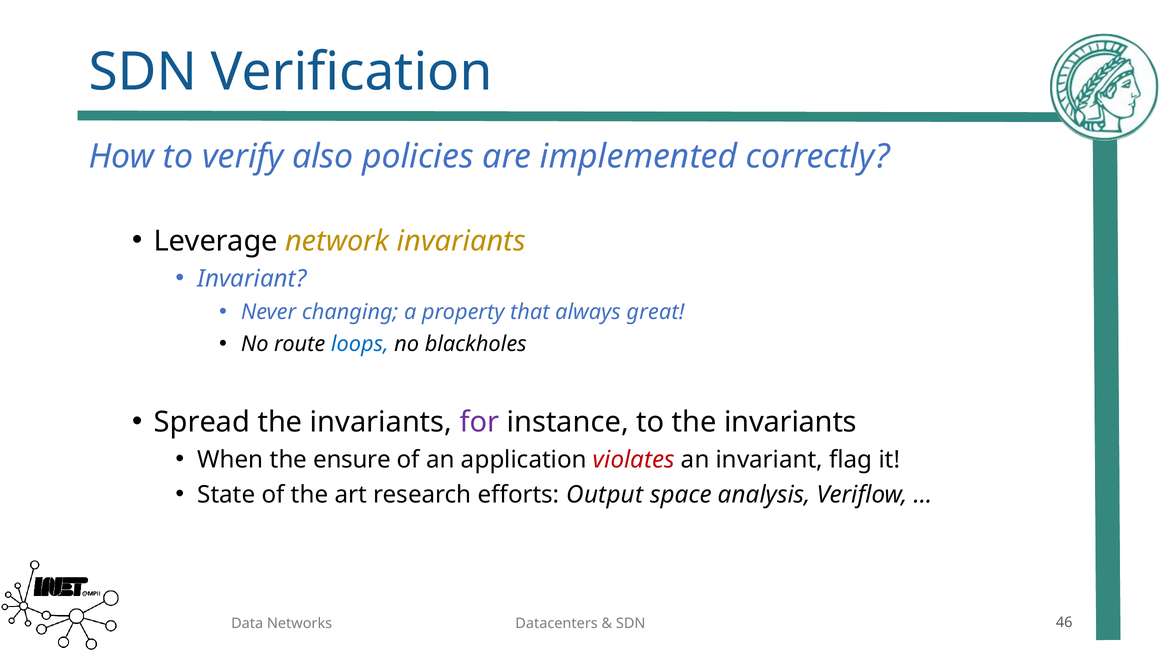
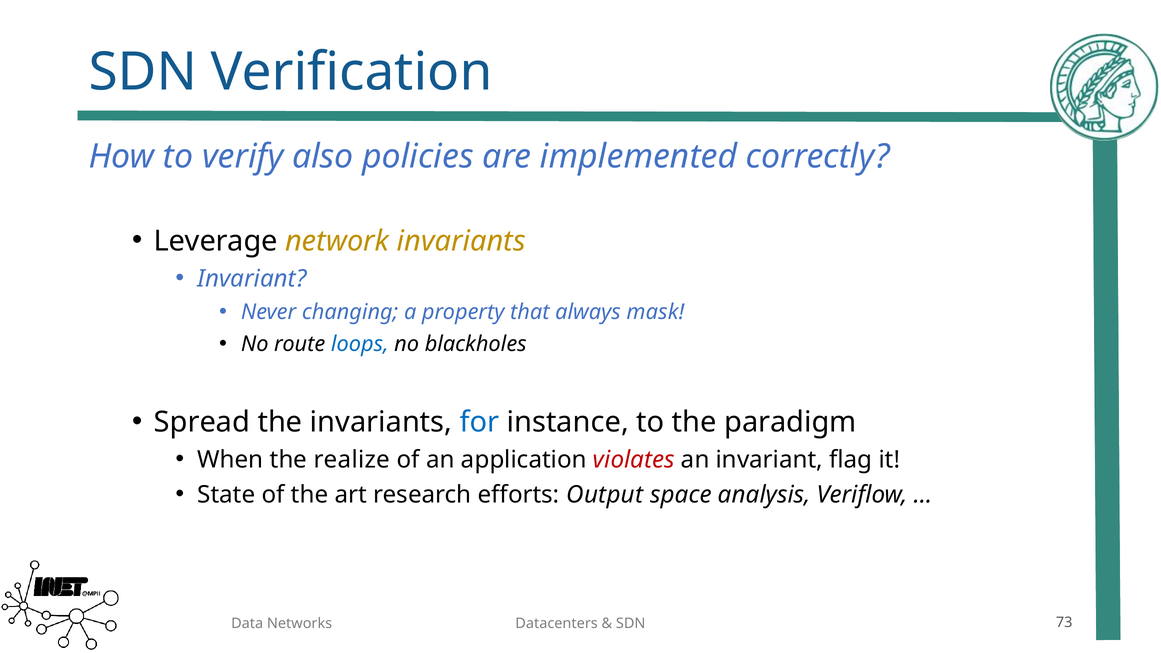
great: great -> mask
for colour: purple -> blue
to the invariants: invariants -> paradigm
ensure: ensure -> realize
46: 46 -> 73
